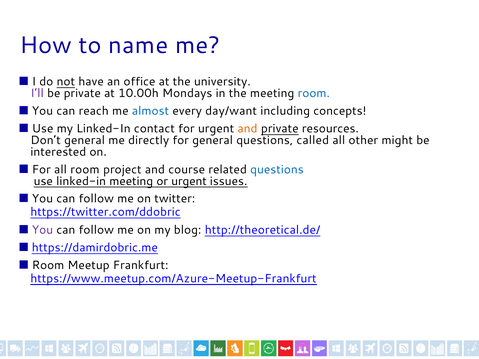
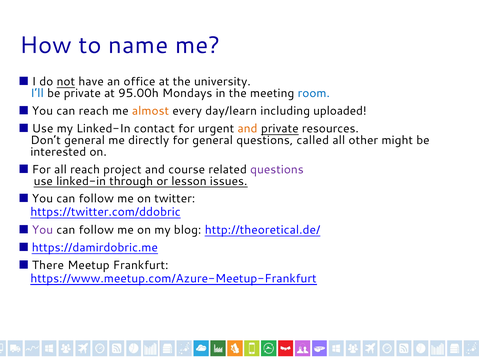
I’ll colour: purple -> blue
10.00h: 10.00h -> 95.00h
almost colour: blue -> orange
day/want: day/want -> day/learn
concepts: concepts -> uploaded
all room: room -> reach
questions at (277, 170) colour: blue -> purple
linked-in meeting: meeting -> through
or urgent: urgent -> lesson
Room at (48, 265): Room -> There
